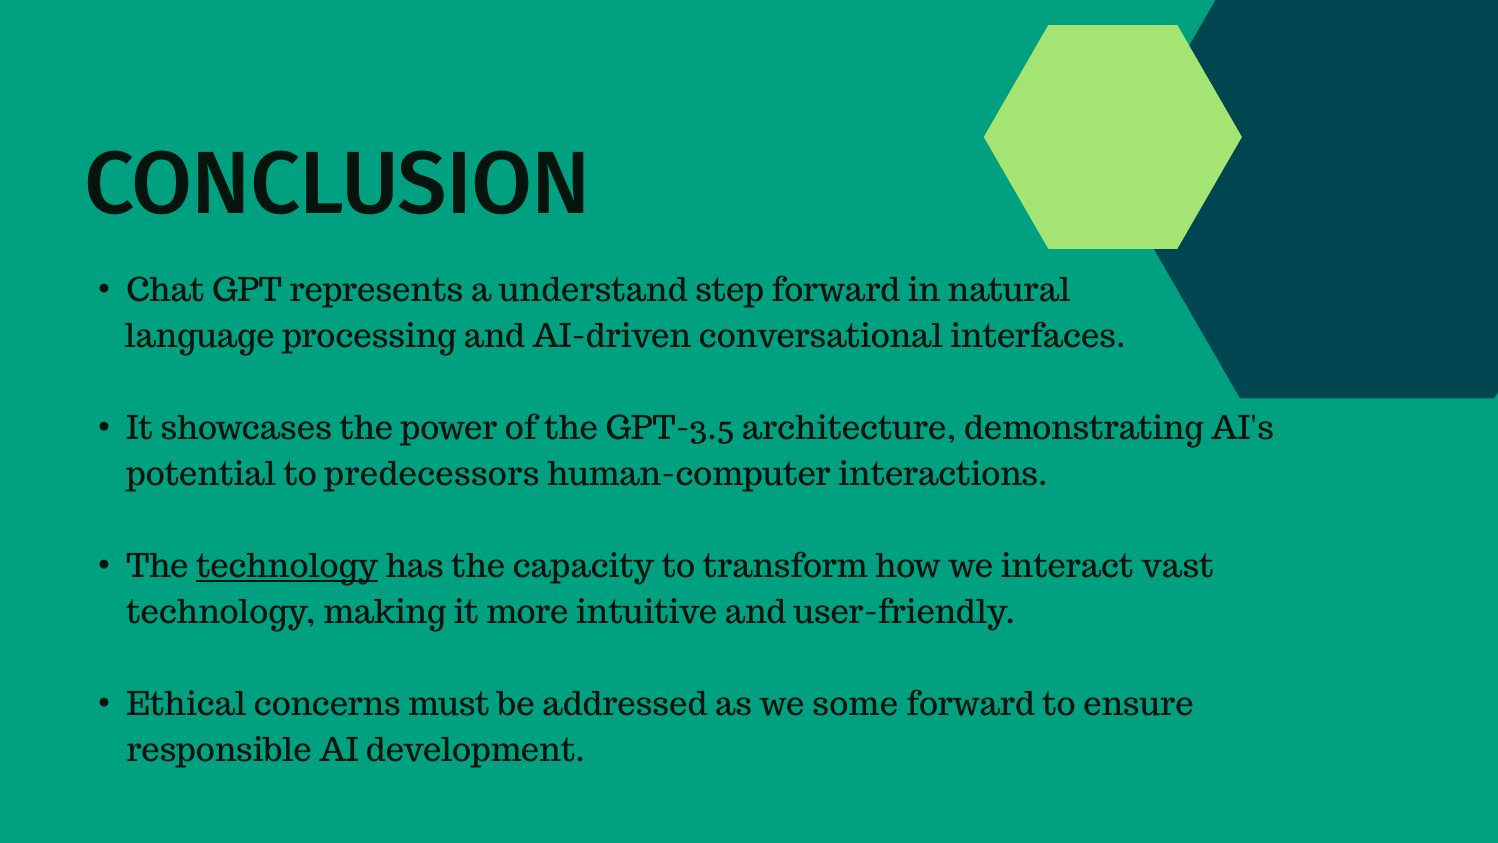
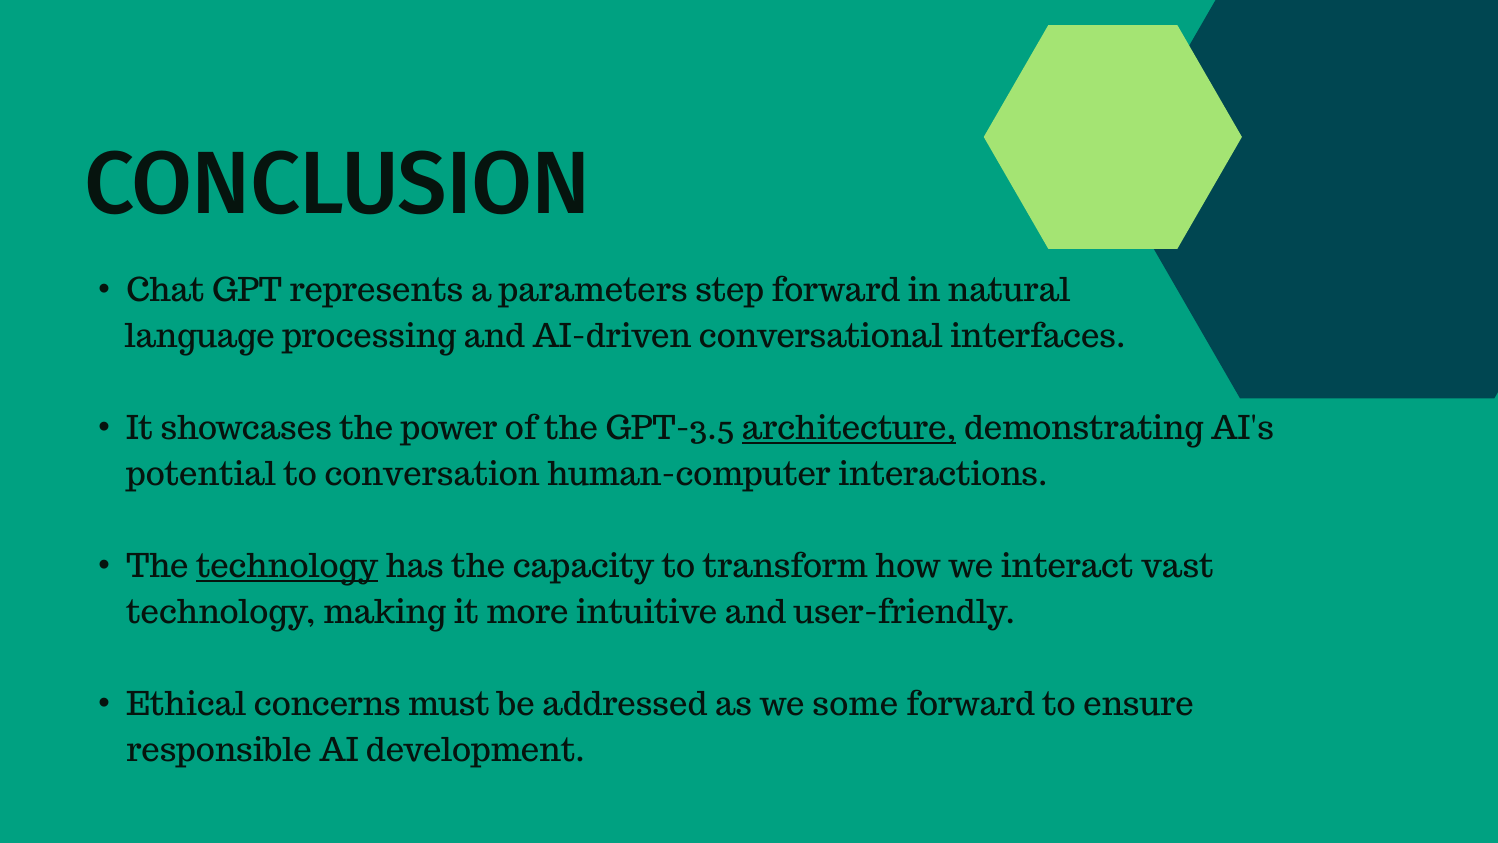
understand: understand -> parameters
architecture underline: none -> present
predecessors: predecessors -> conversation
